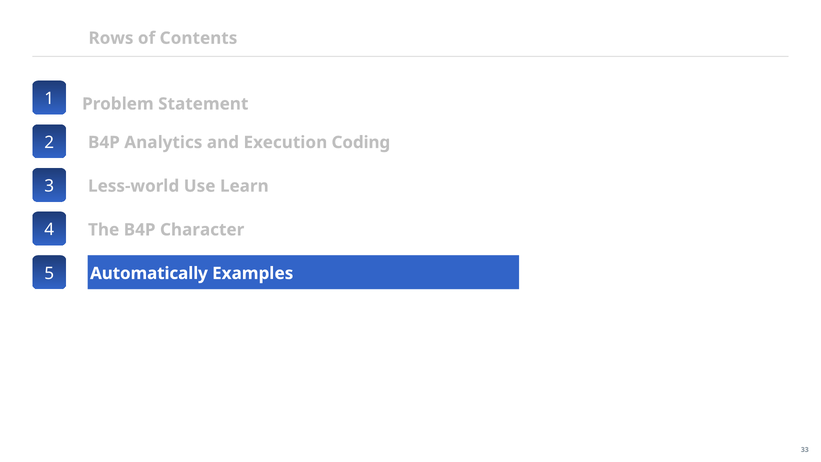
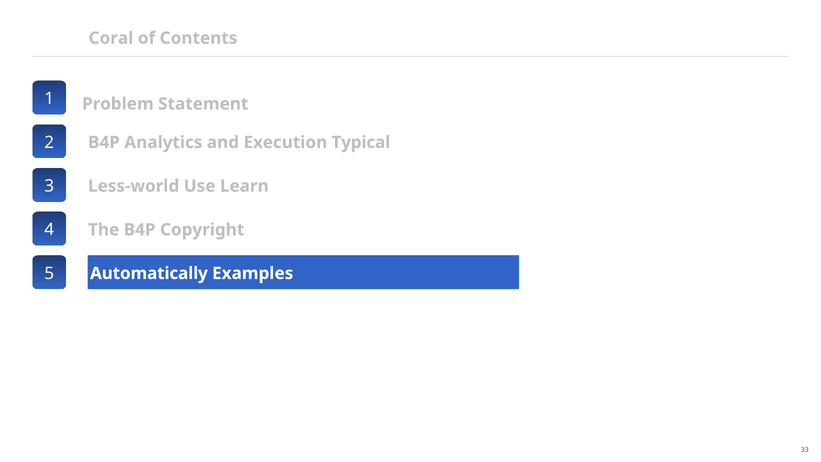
Rows: Rows -> Coral
Coding: Coding -> Typical
Character: Character -> Copyright
